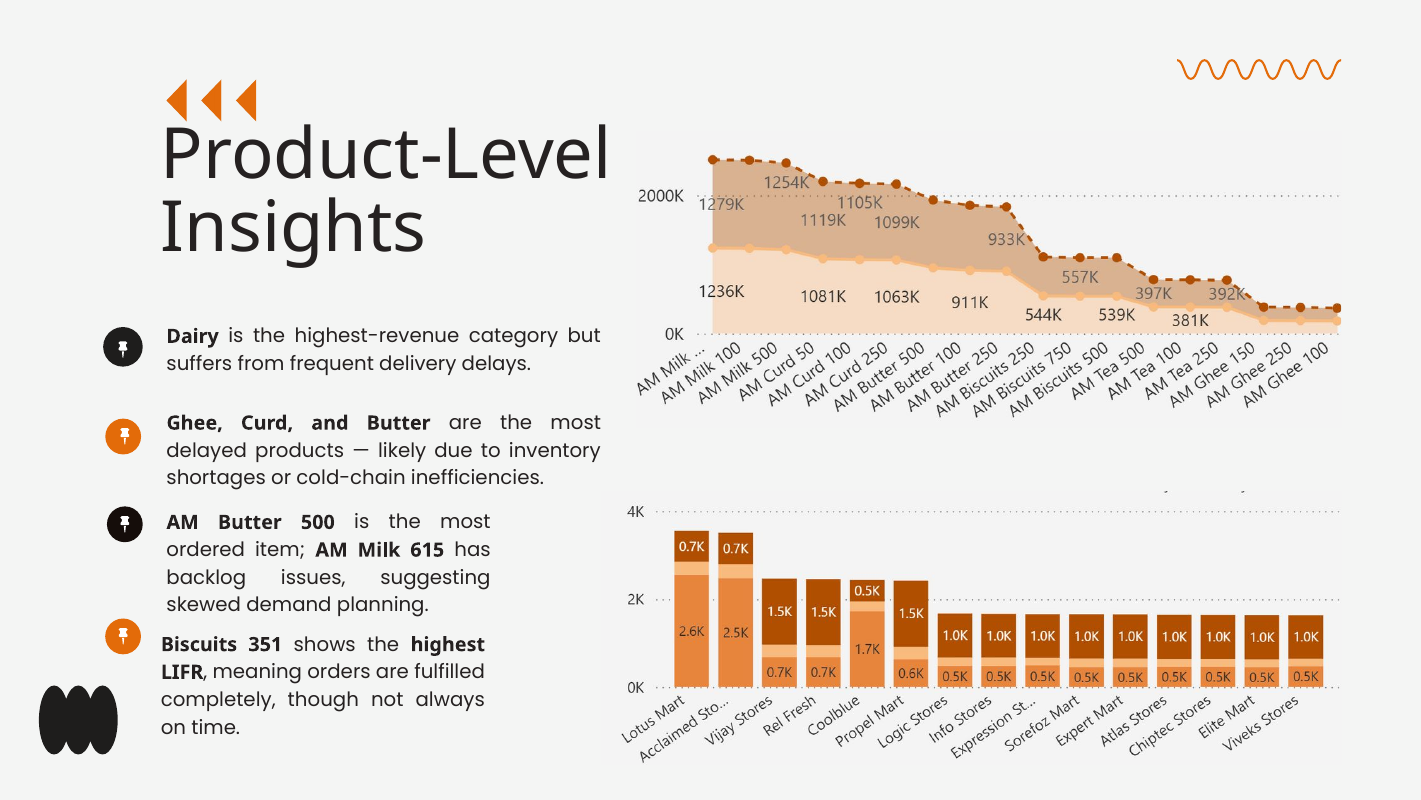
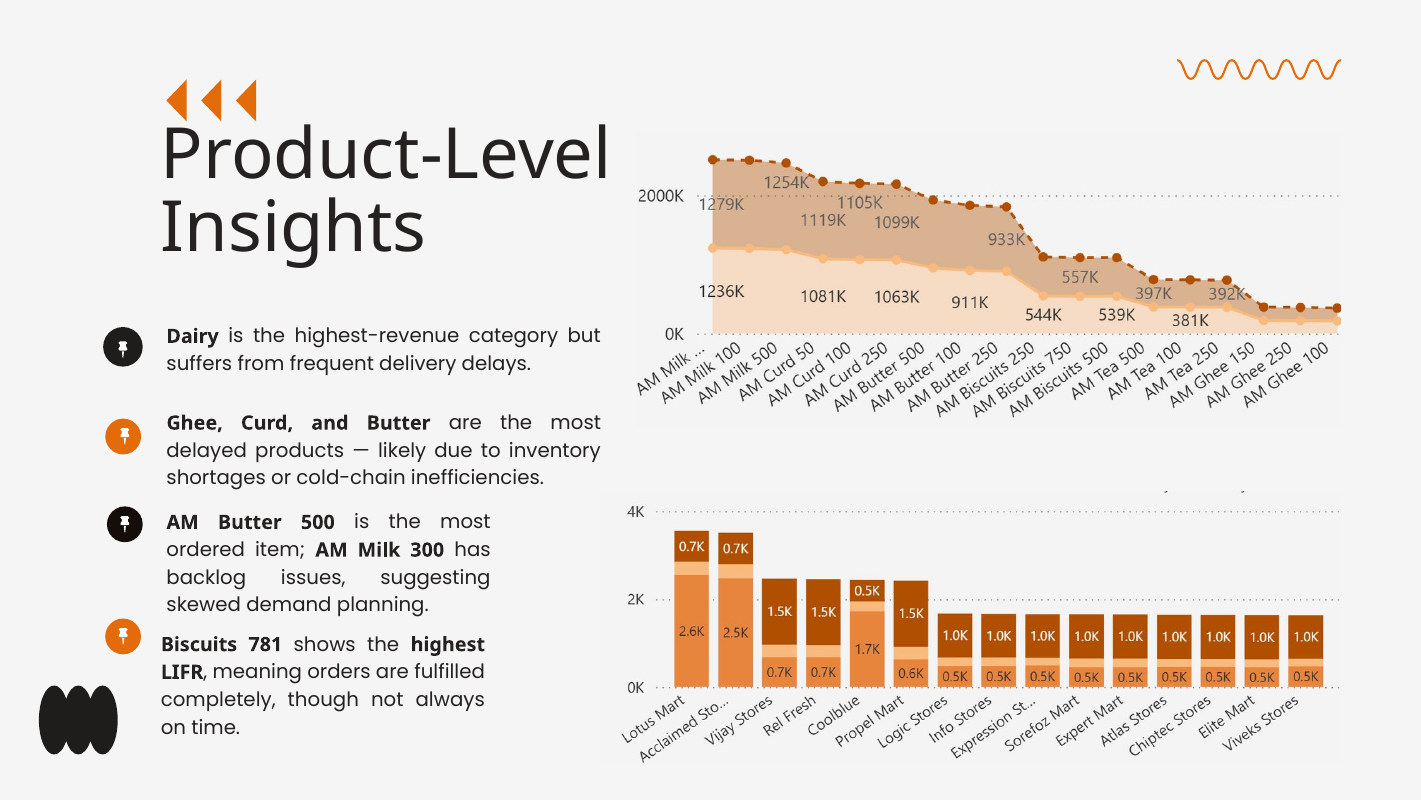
615: 615 -> 300
351: 351 -> 781
